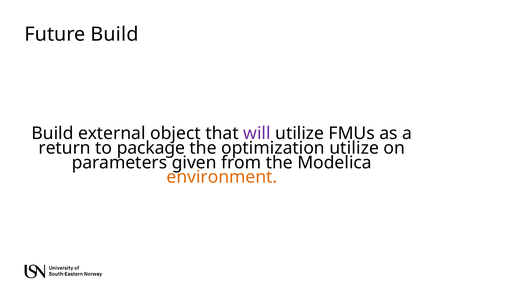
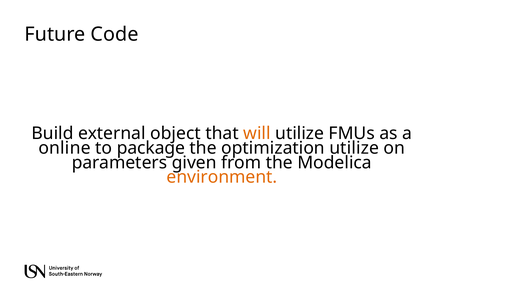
Future Build: Build -> Code
will colour: purple -> orange
return: return -> online
